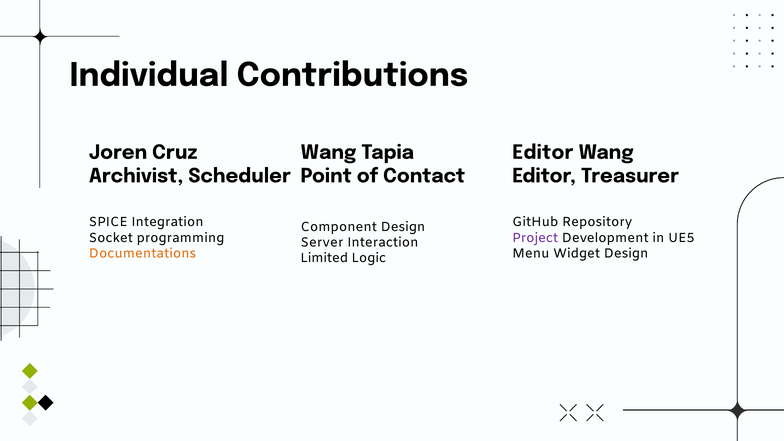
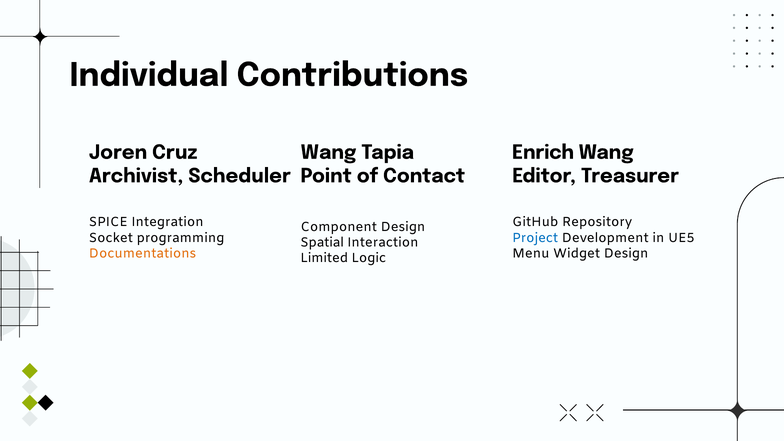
Editor at (543, 152): Editor -> Enrich
Project colour: purple -> blue
Server: Server -> Spatial
